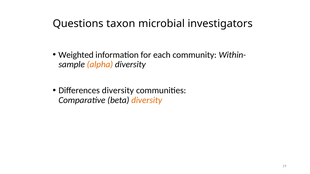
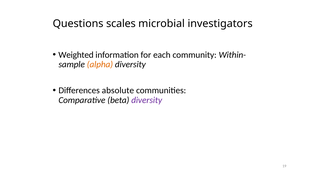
taxon: taxon -> scales
Differences diversity: diversity -> absolute
diversity at (147, 100) colour: orange -> purple
